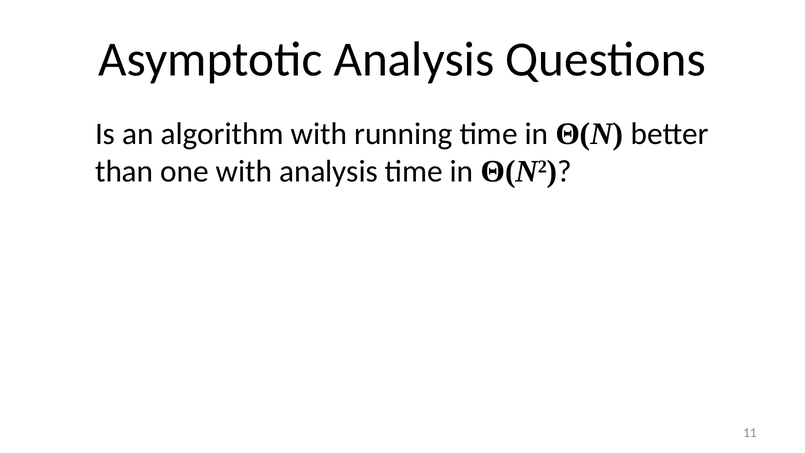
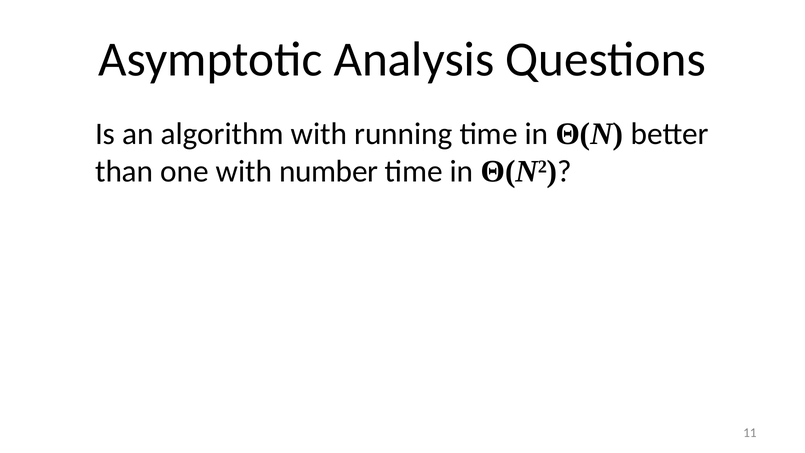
with analysis: analysis -> number
